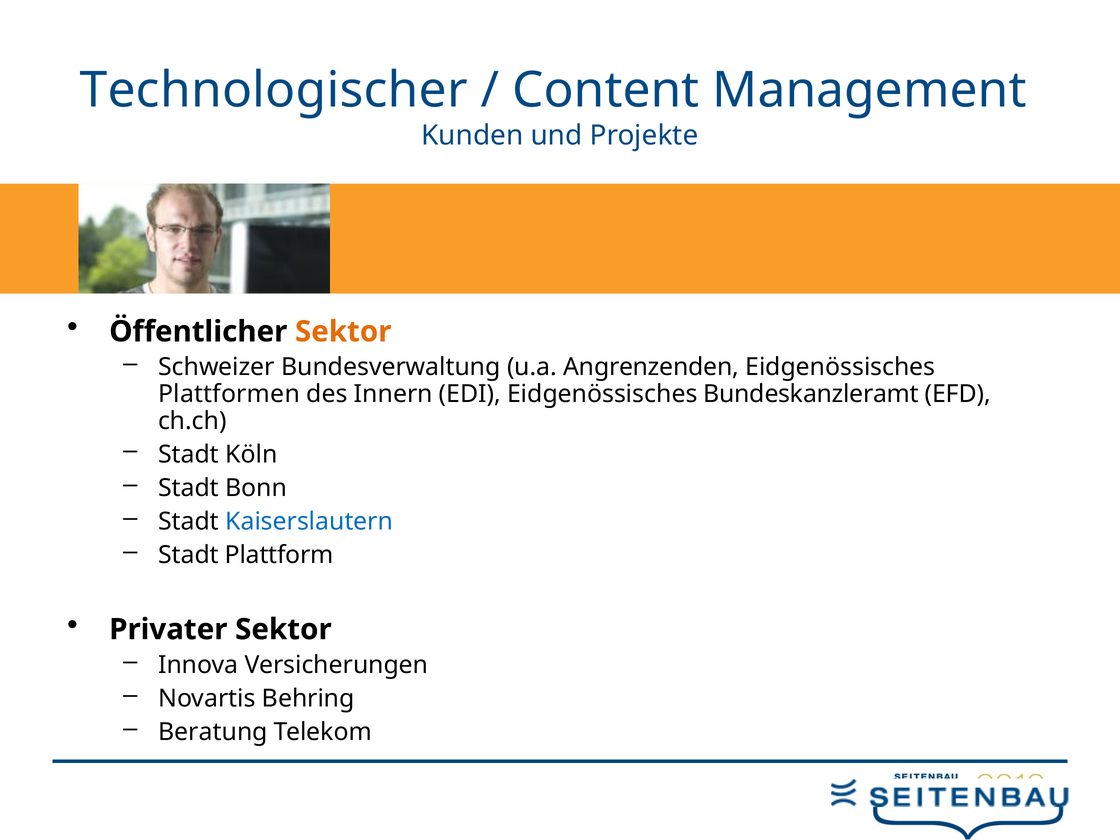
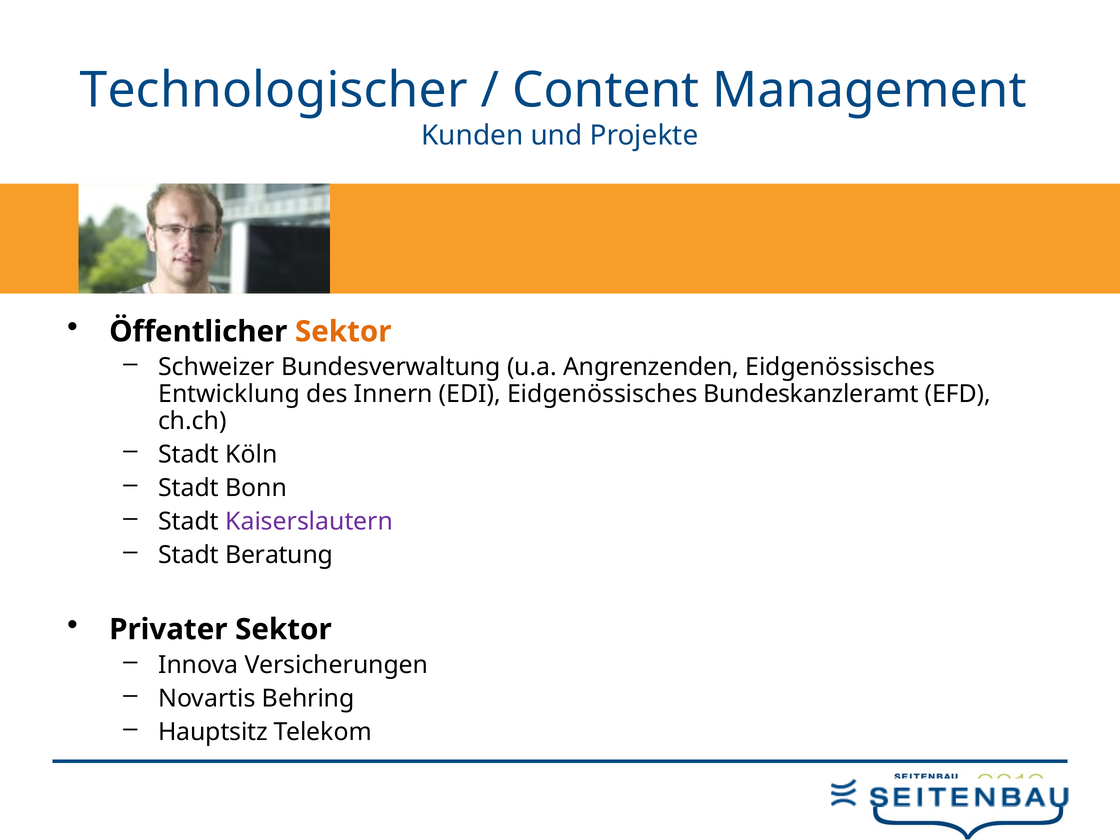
Plattformen: Plattformen -> Entwicklung
Kaiserslautern colour: blue -> purple
Plattform: Plattform -> Beratung
Beratung: Beratung -> Hauptsitz
